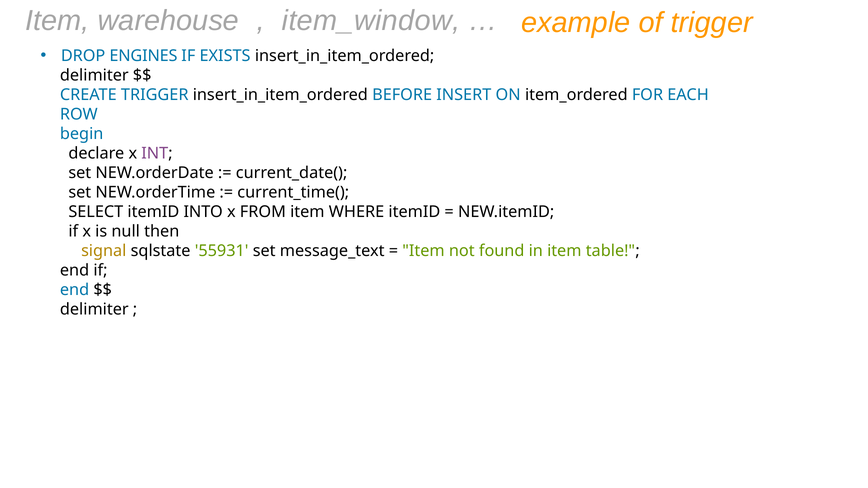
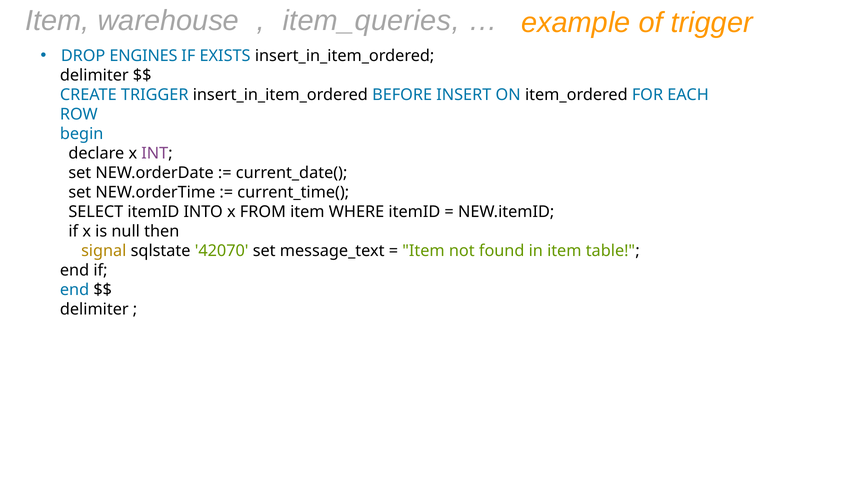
item_window: item_window -> item_queries
55931: 55931 -> 42070
